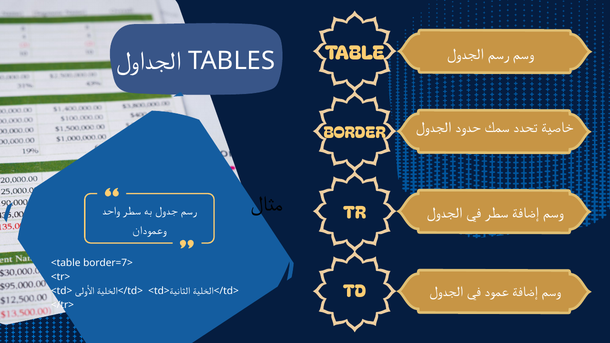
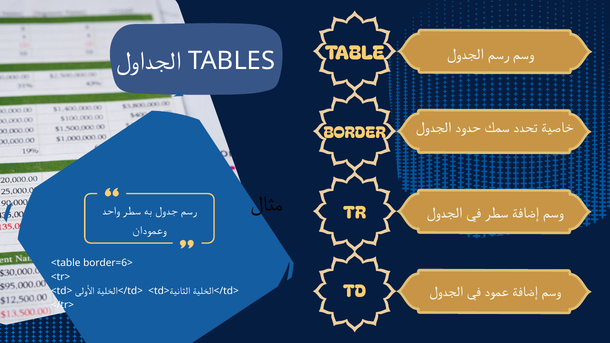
border=7>: border=7> -> border=6>
